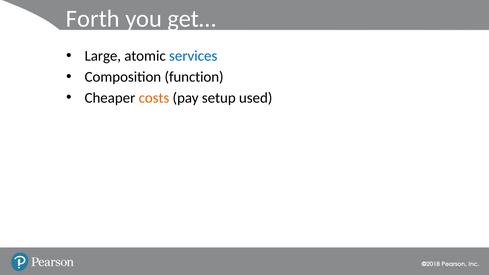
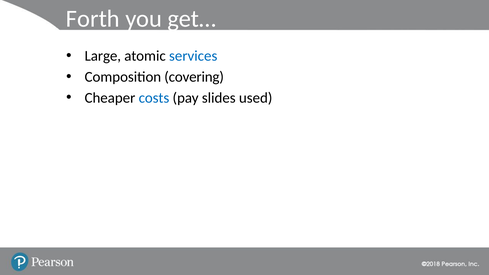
function: function -> covering
costs colour: orange -> blue
setup: setup -> slides
